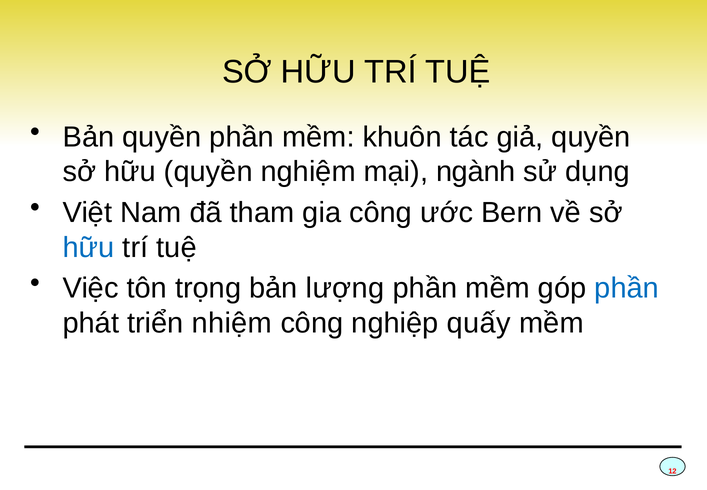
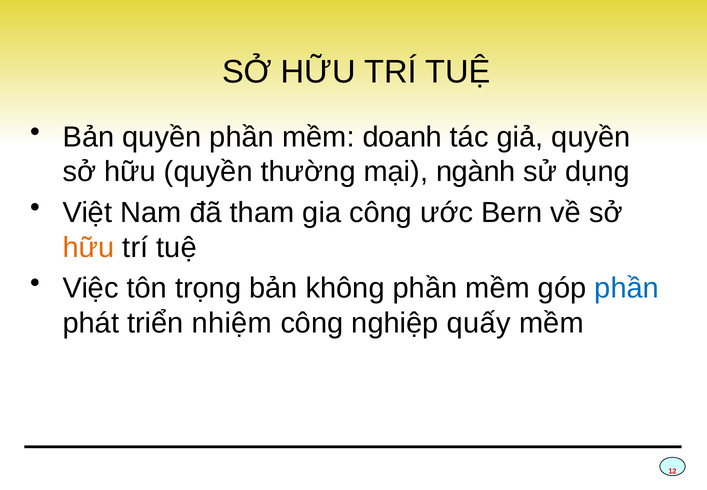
khuôn: khuôn -> doanh
nghiệm: nghiệm -> thường
hữu at (89, 247) colour: blue -> orange
lượng: lượng -> không
